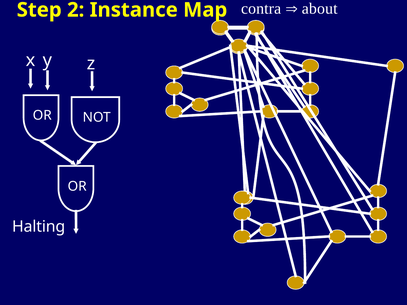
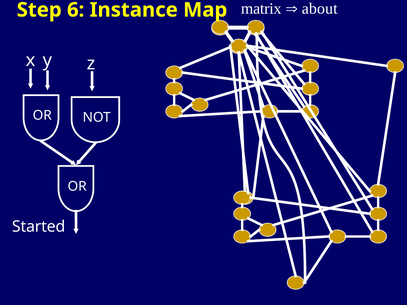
2: 2 -> 6
contra: contra -> matrix
Halting: Halting -> Started
